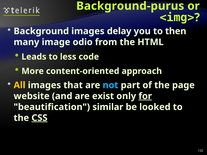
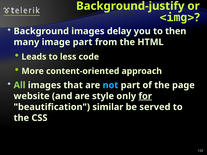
Background-purus: Background-purus -> Background-justify
image odio: odio -> part
All colour: yellow -> light green
exist: exist -> style
looked: looked -> served
CSS underline: present -> none
